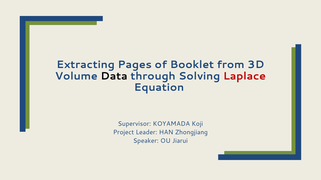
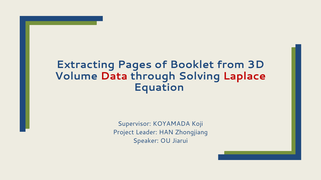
Data colour: black -> red
